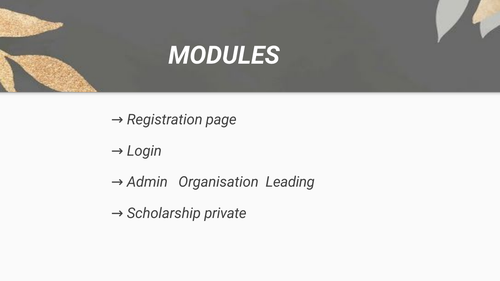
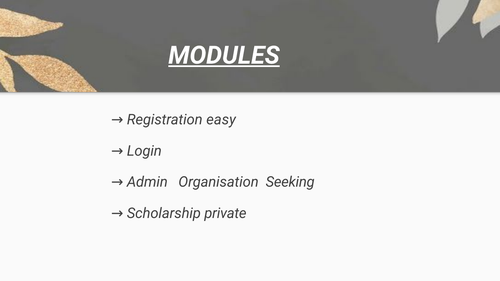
MODULES underline: none -> present
page: page -> easy
Leading: Leading -> Seeking
